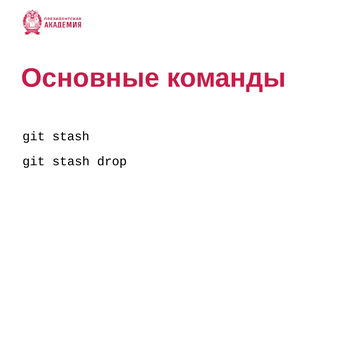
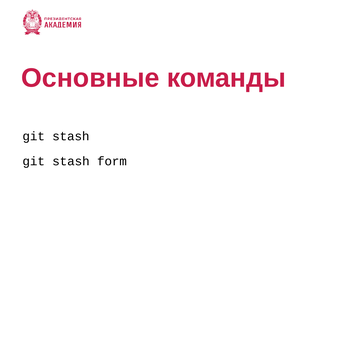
drop: drop -> form
